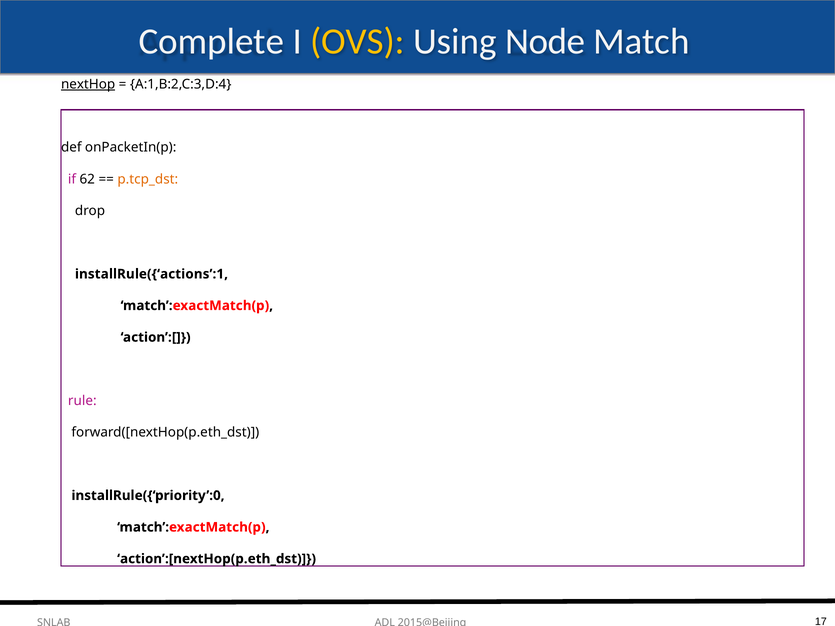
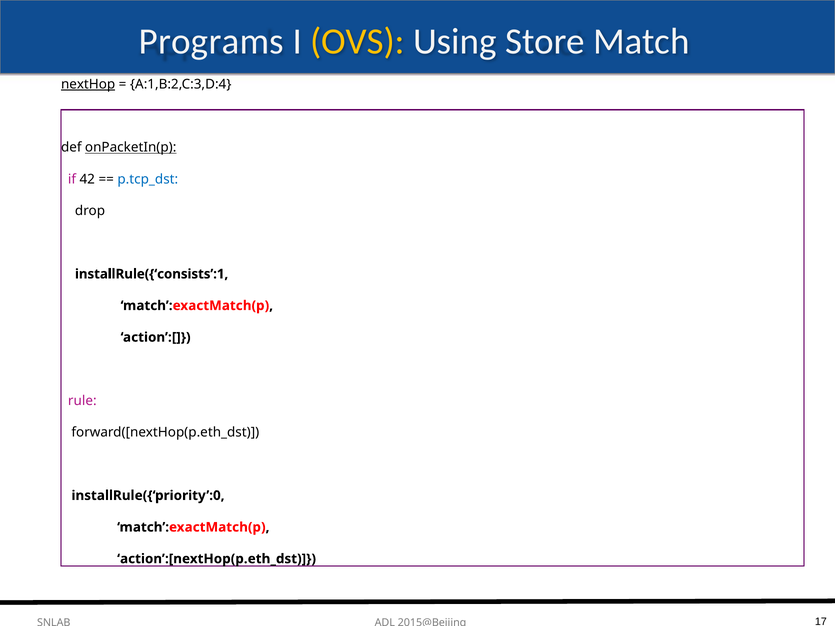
Complete: Complete -> Programs
Node: Node -> Store
onPacketIn(p underline: none -> present
62: 62 -> 42
p.tcp_dst colour: orange -> blue
installRule({‘actions’:1: installRule({‘actions’:1 -> installRule({‘consists’:1
